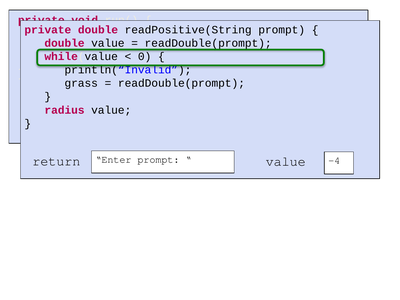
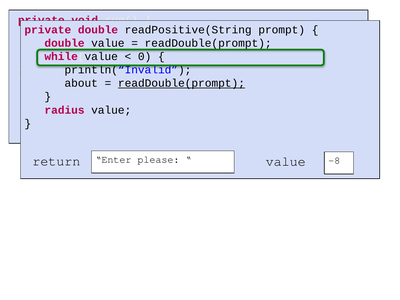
grass: grass -> about
readDouble(prompt at (181, 83) underline: none -> present
Enter prompt: prompt -> please
-4: -4 -> -8
